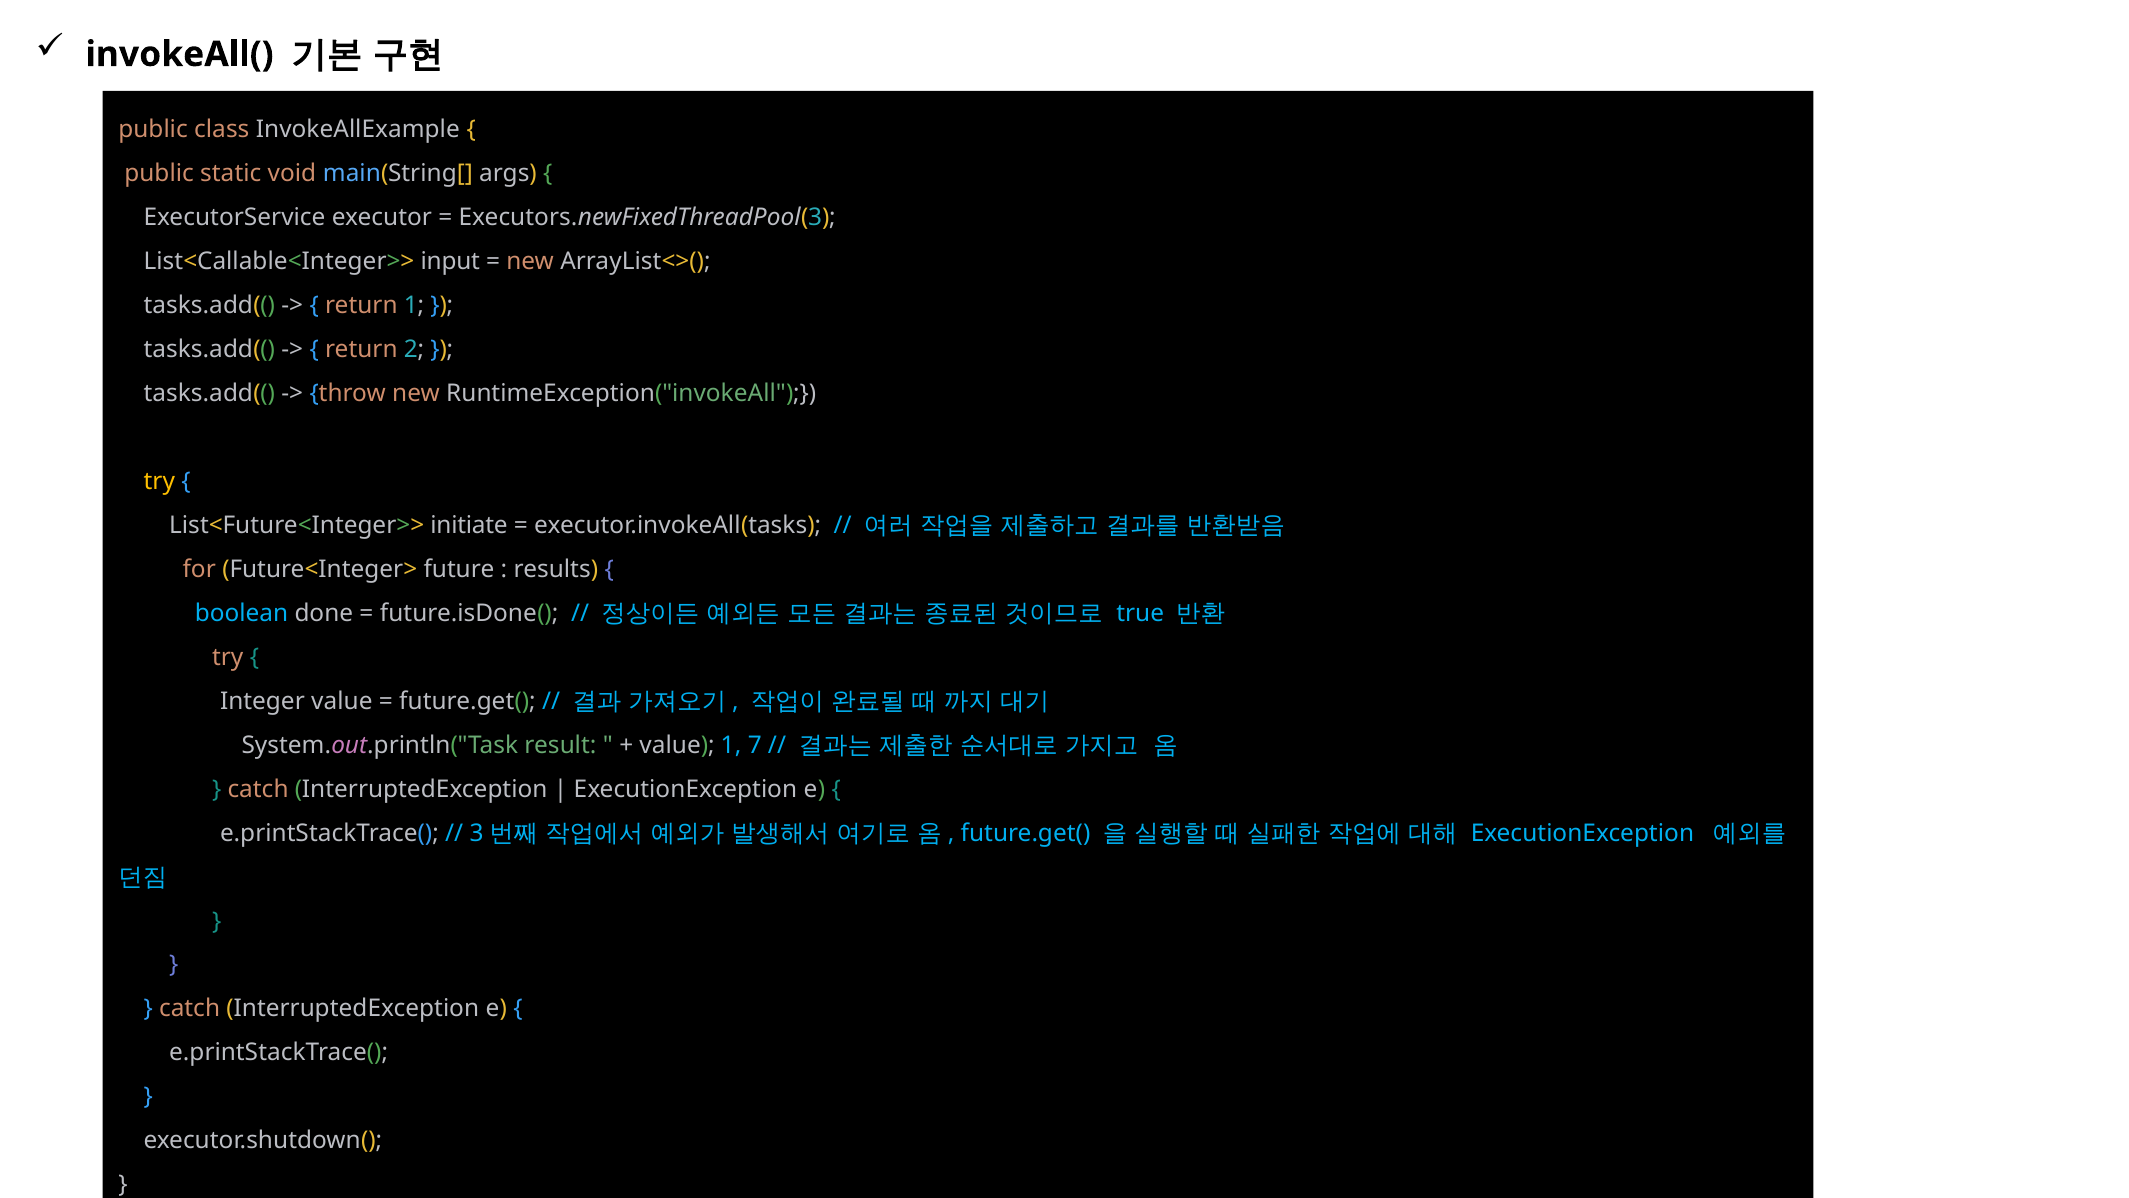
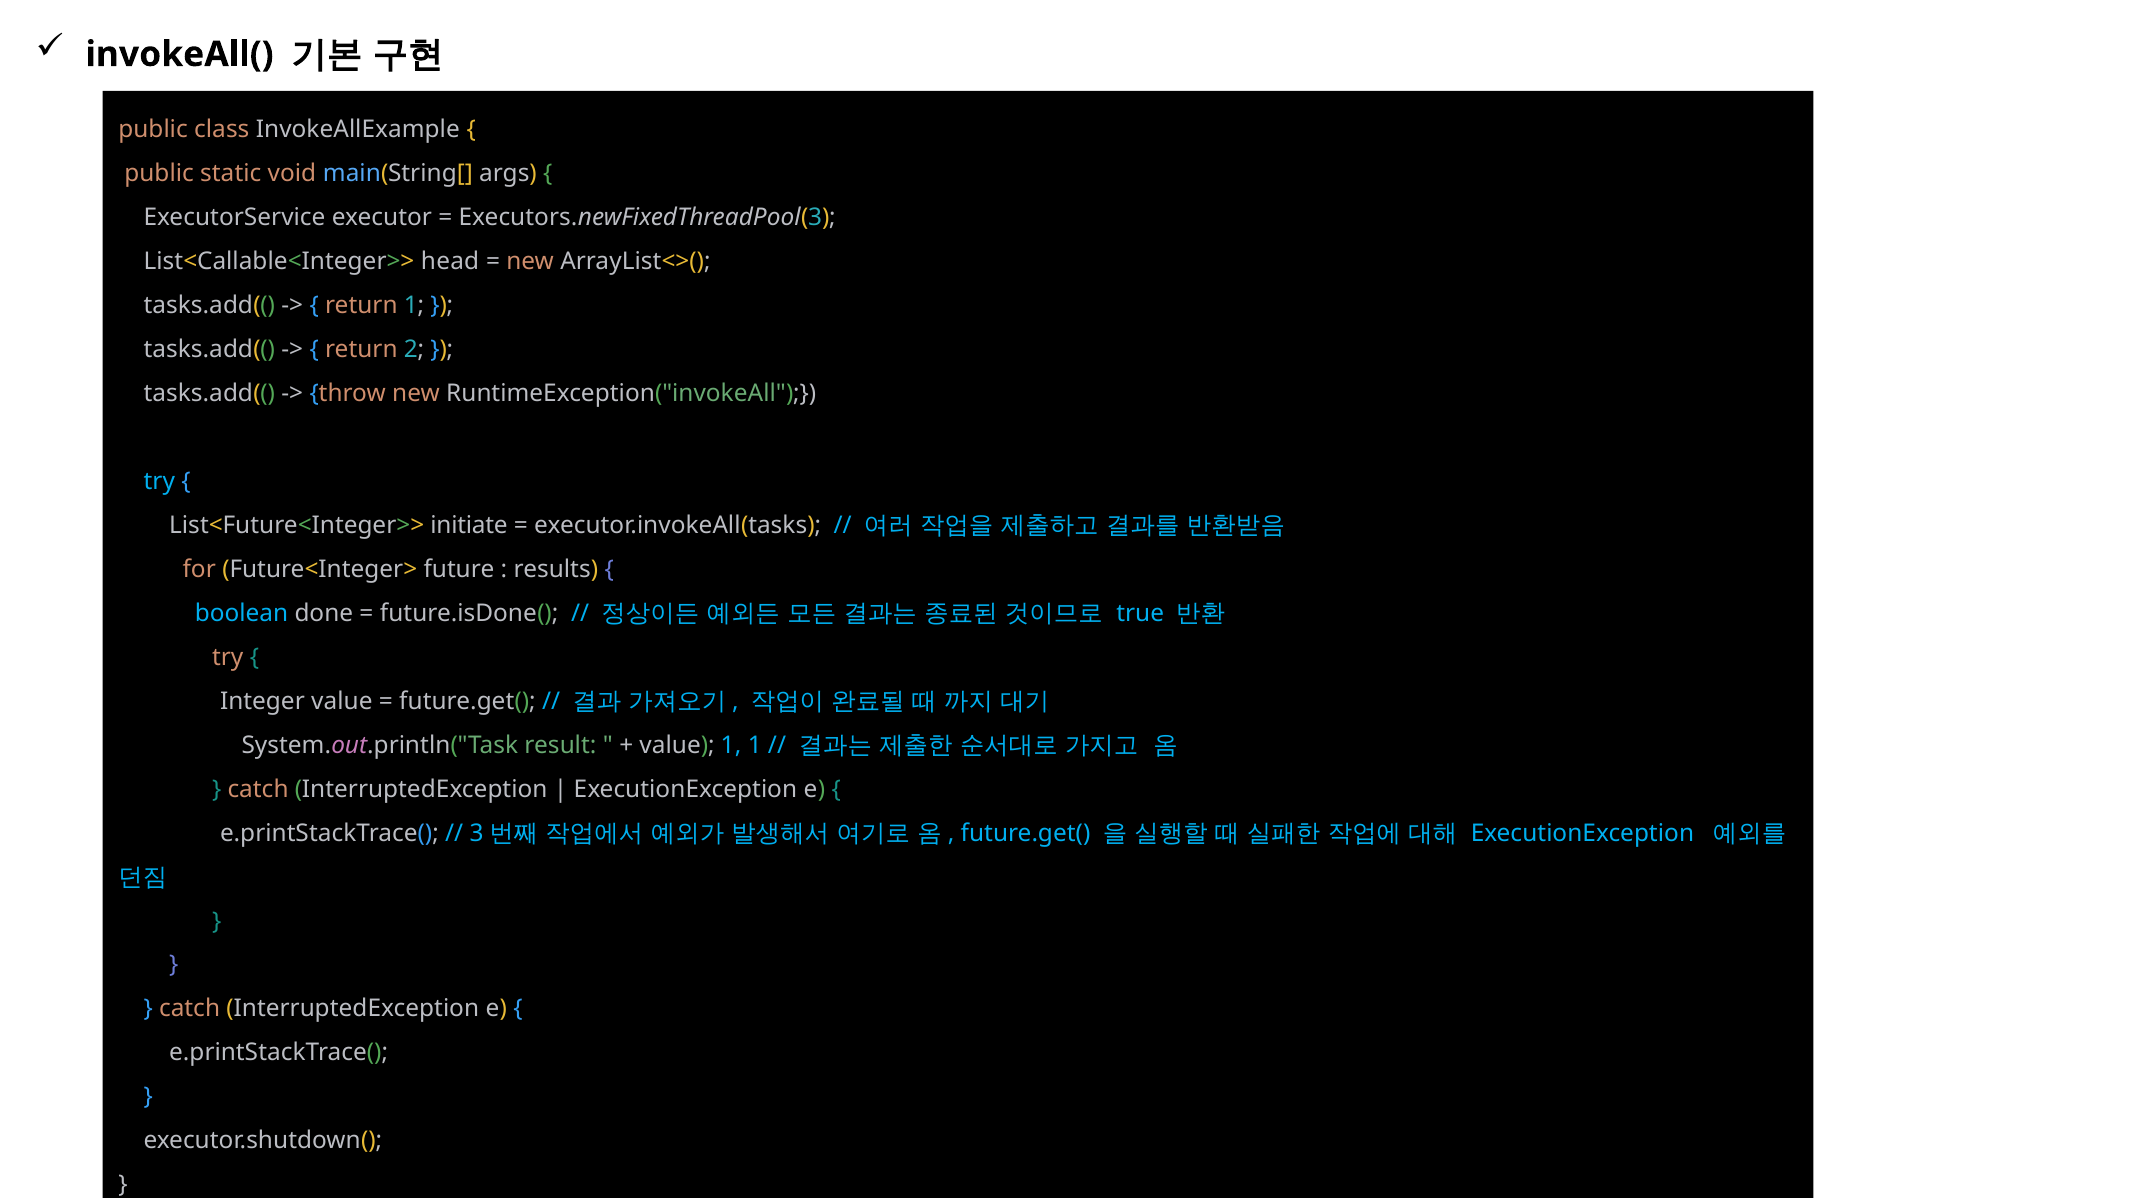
input: input -> head
try at (159, 481) colour: yellow -> light blue
1 7: 7 -> 1
